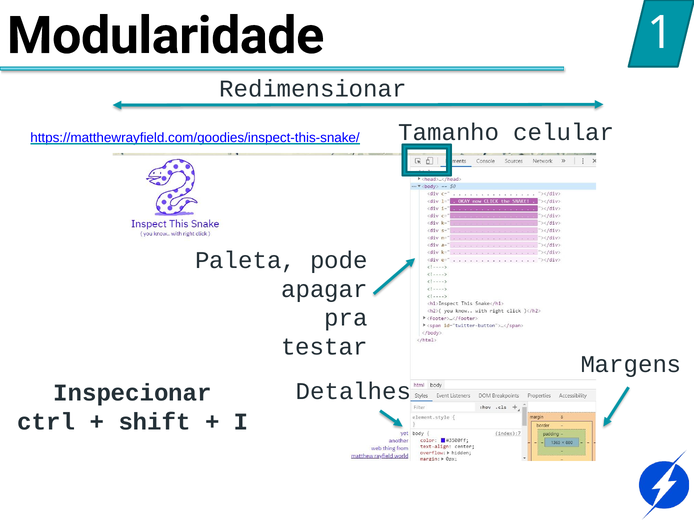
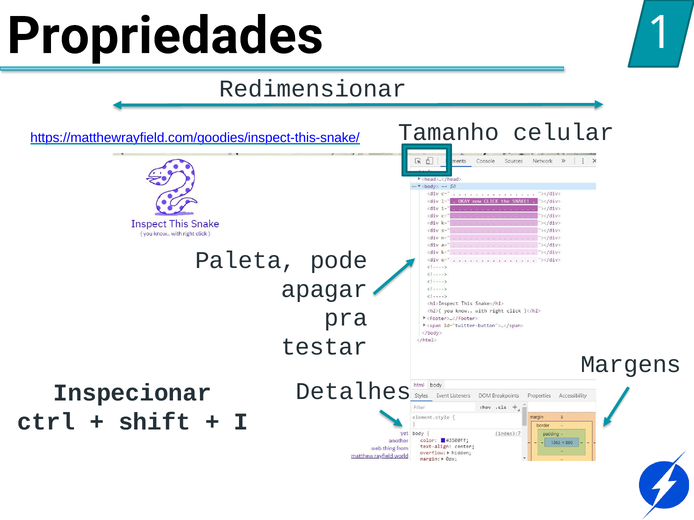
Modularidade: Modularidade -> Propriedades
